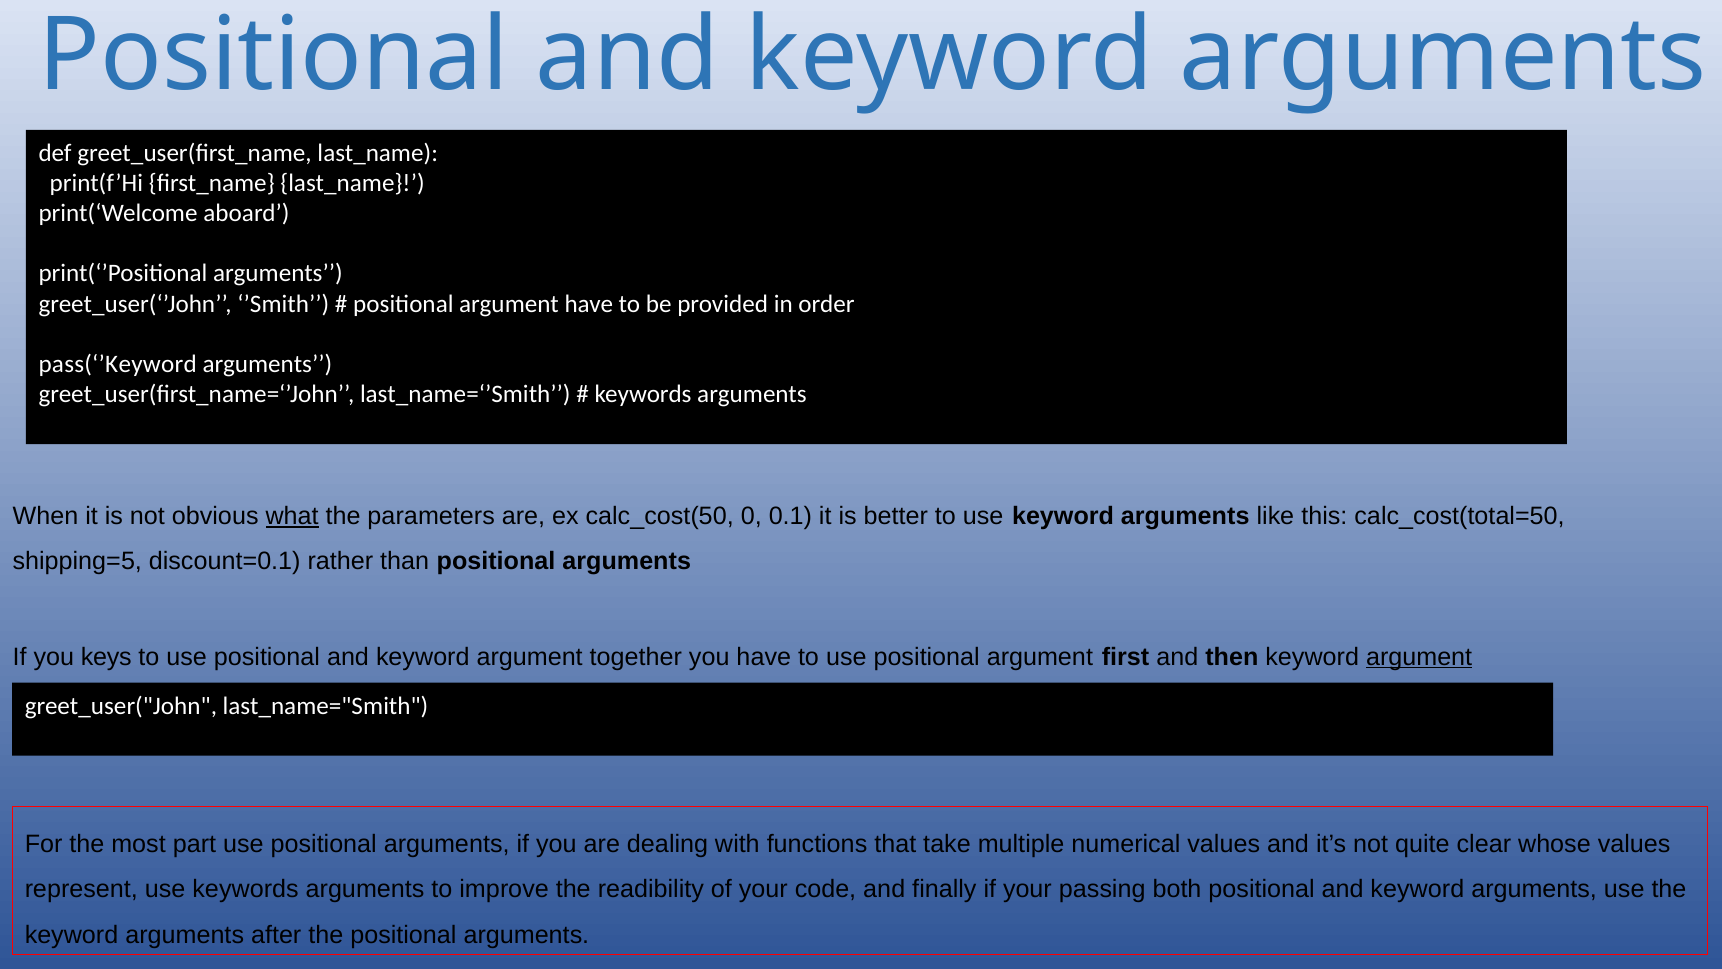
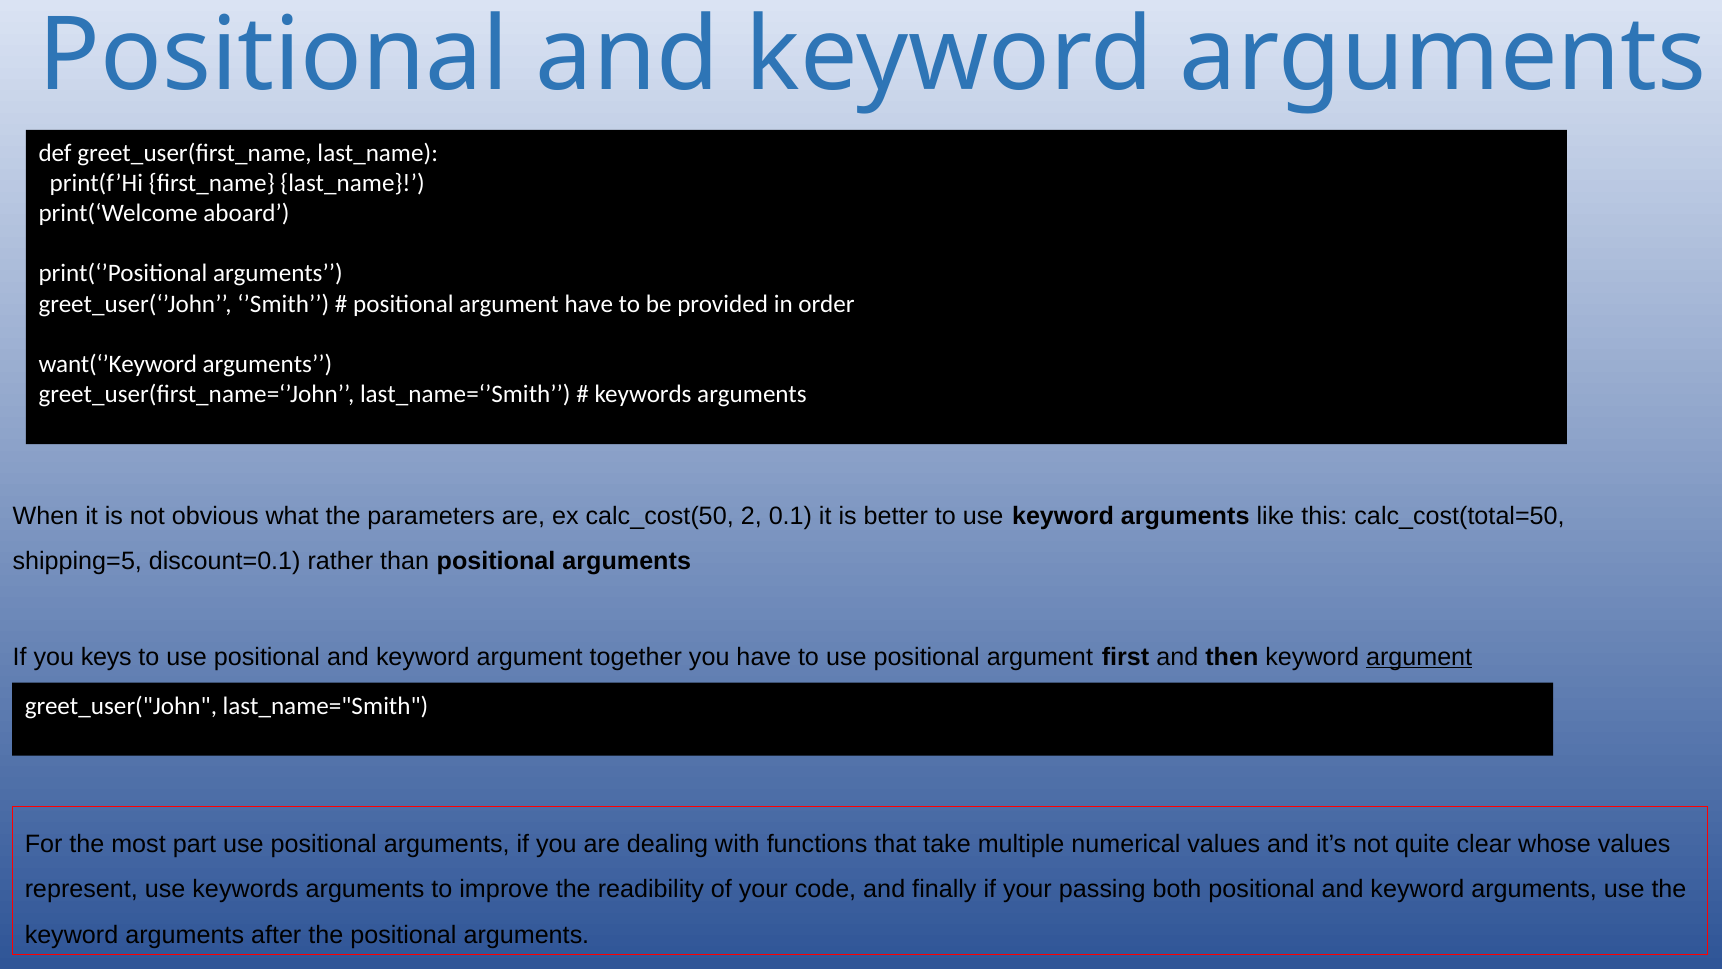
pass(‘’Keyword: pass(‘’Keyword -> want(‘’Keyword
what underline: present -> none
0: 0 -> 2
